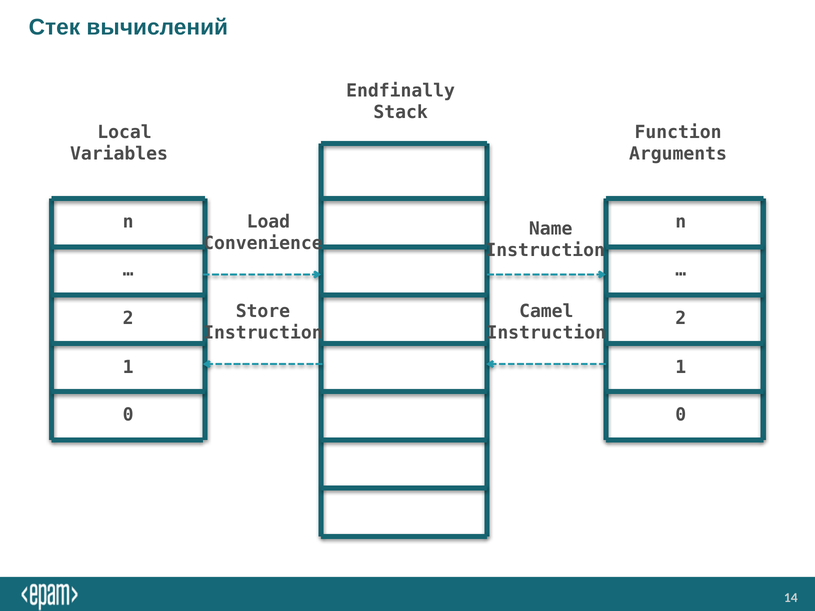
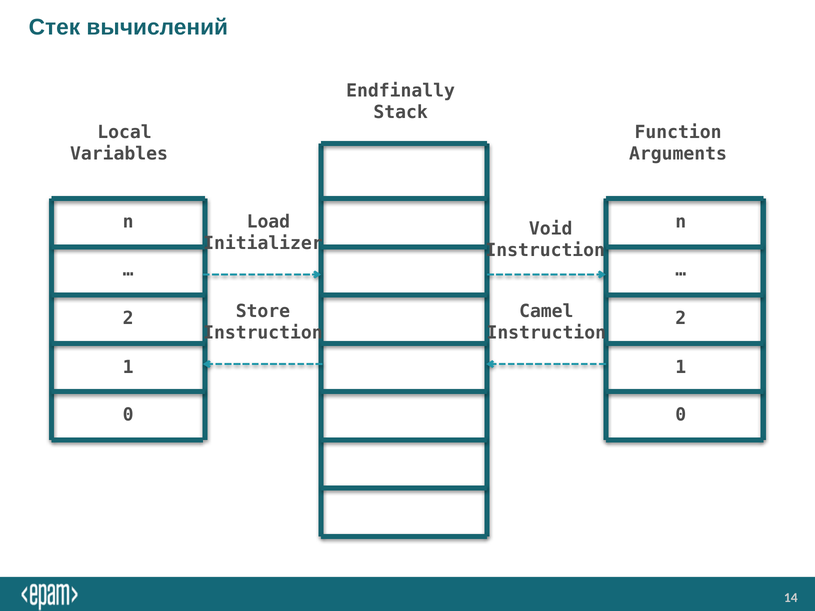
Name: Name -> Void
Convenience: Convenience -> Initializer
